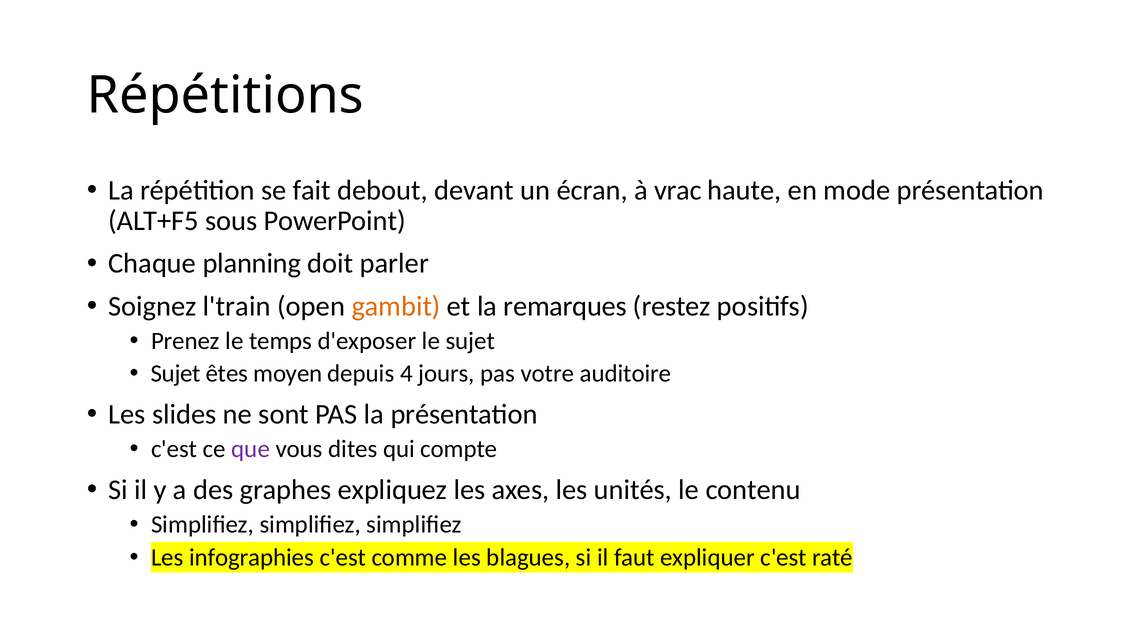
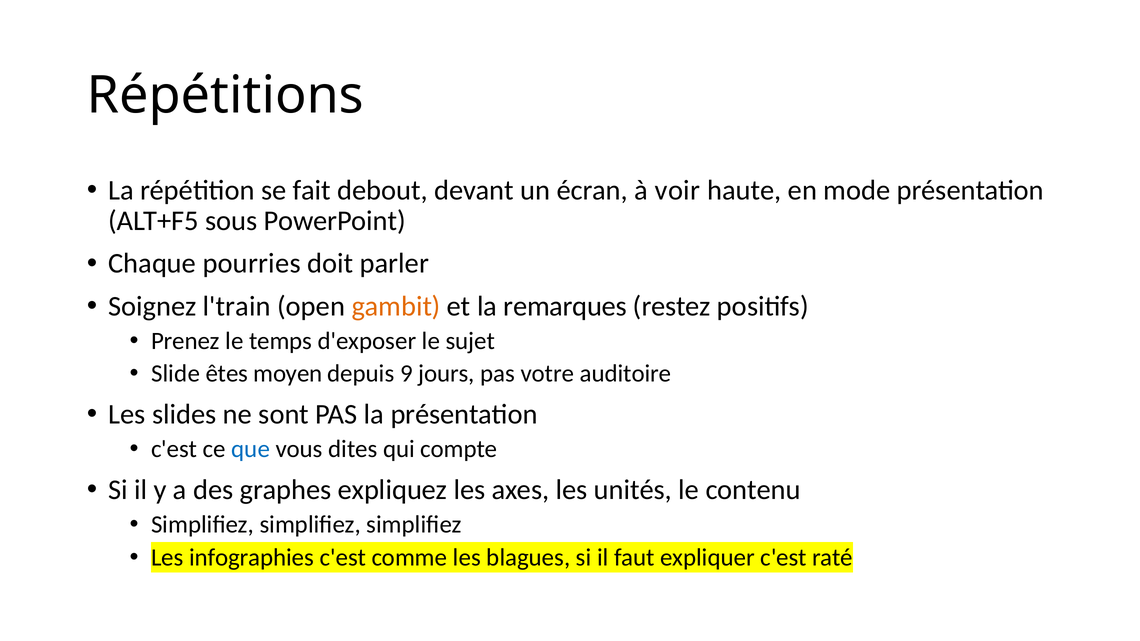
vrac: vrac -> voir
planning: planning -> pourries
Sujet at (176, 374): Sujet -> Slide
4: 4 -> 9
que colour: purple -> blue
